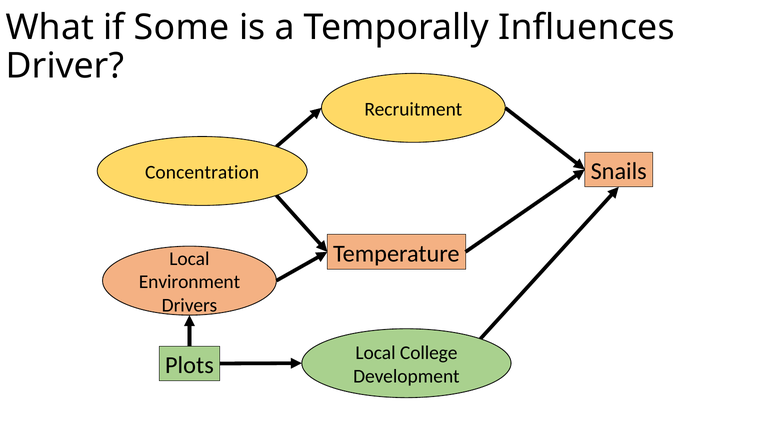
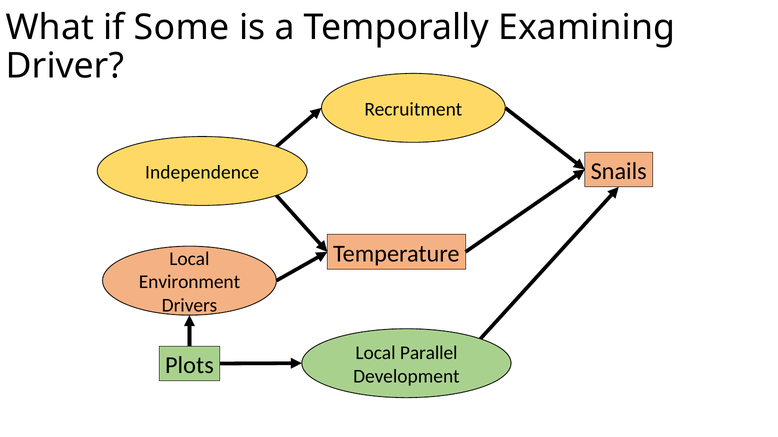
Influences: Influences -> Examining
Concentration: Concentration -> Independence
College: College -> Parallel
